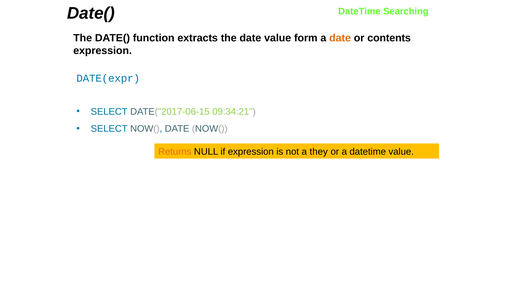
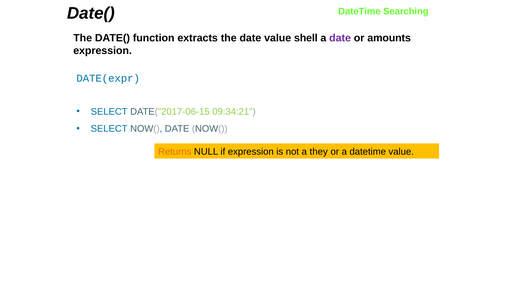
form: form -> shell
date at (340, 38) colour: orange -> purple
contents: contents -> amounts
